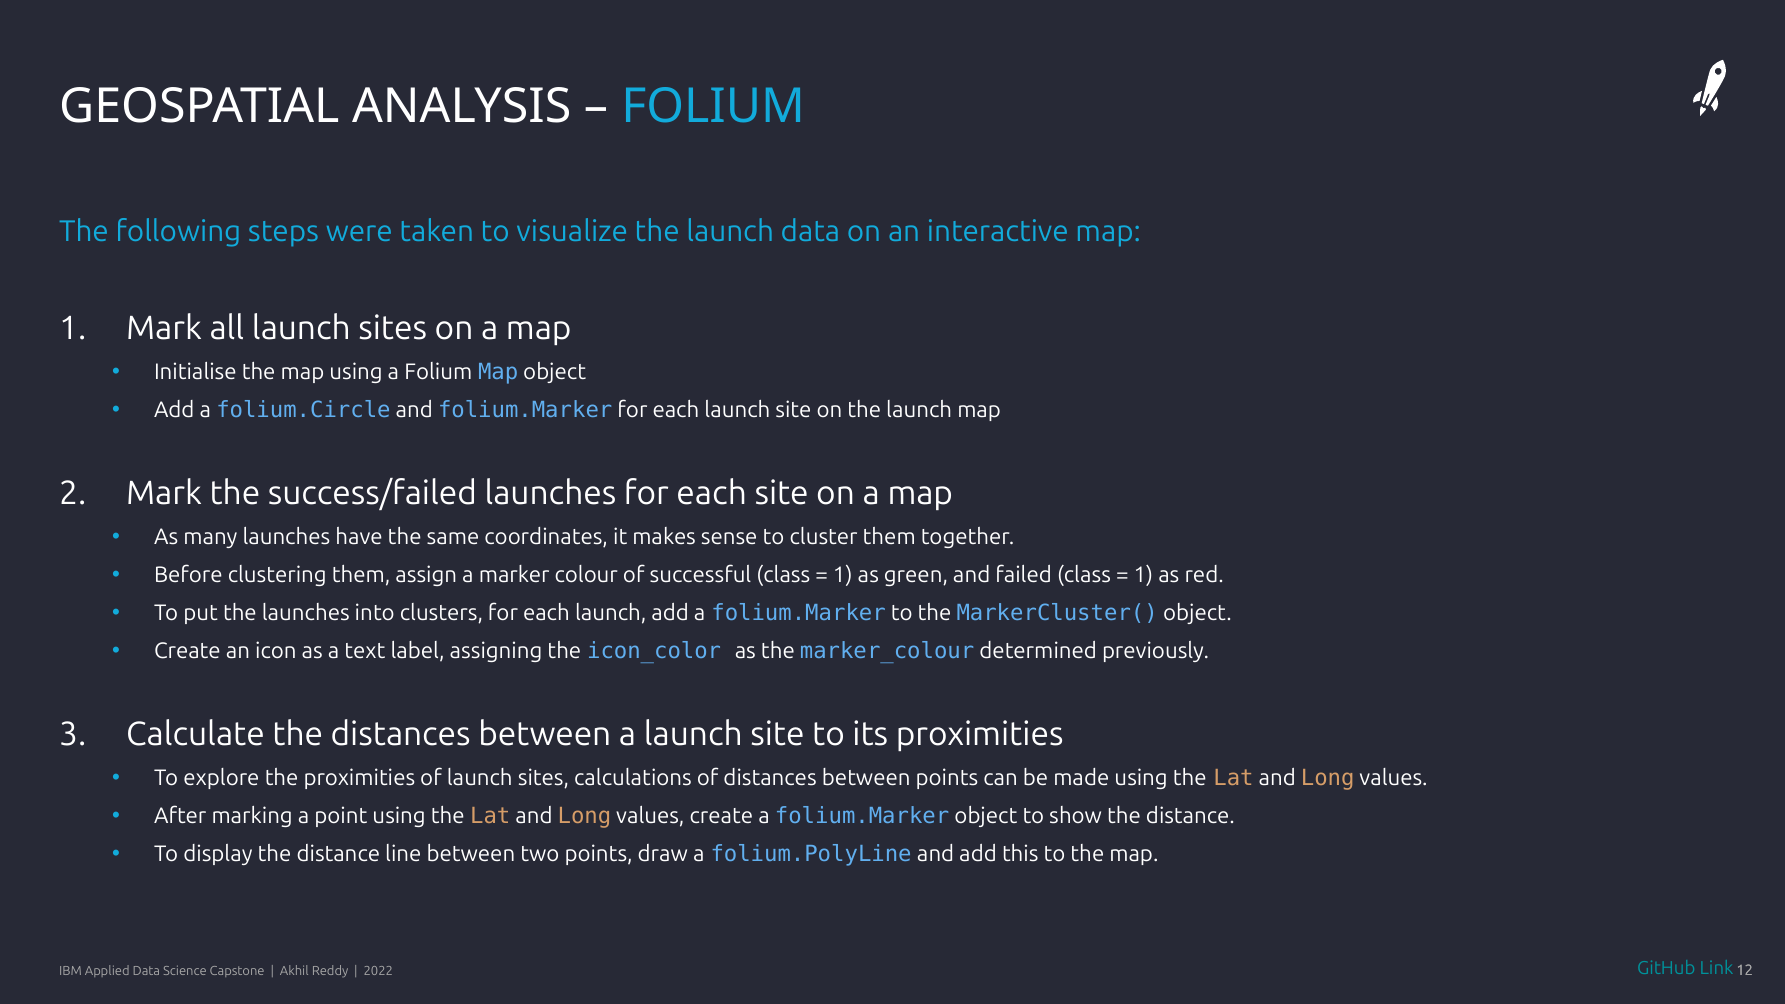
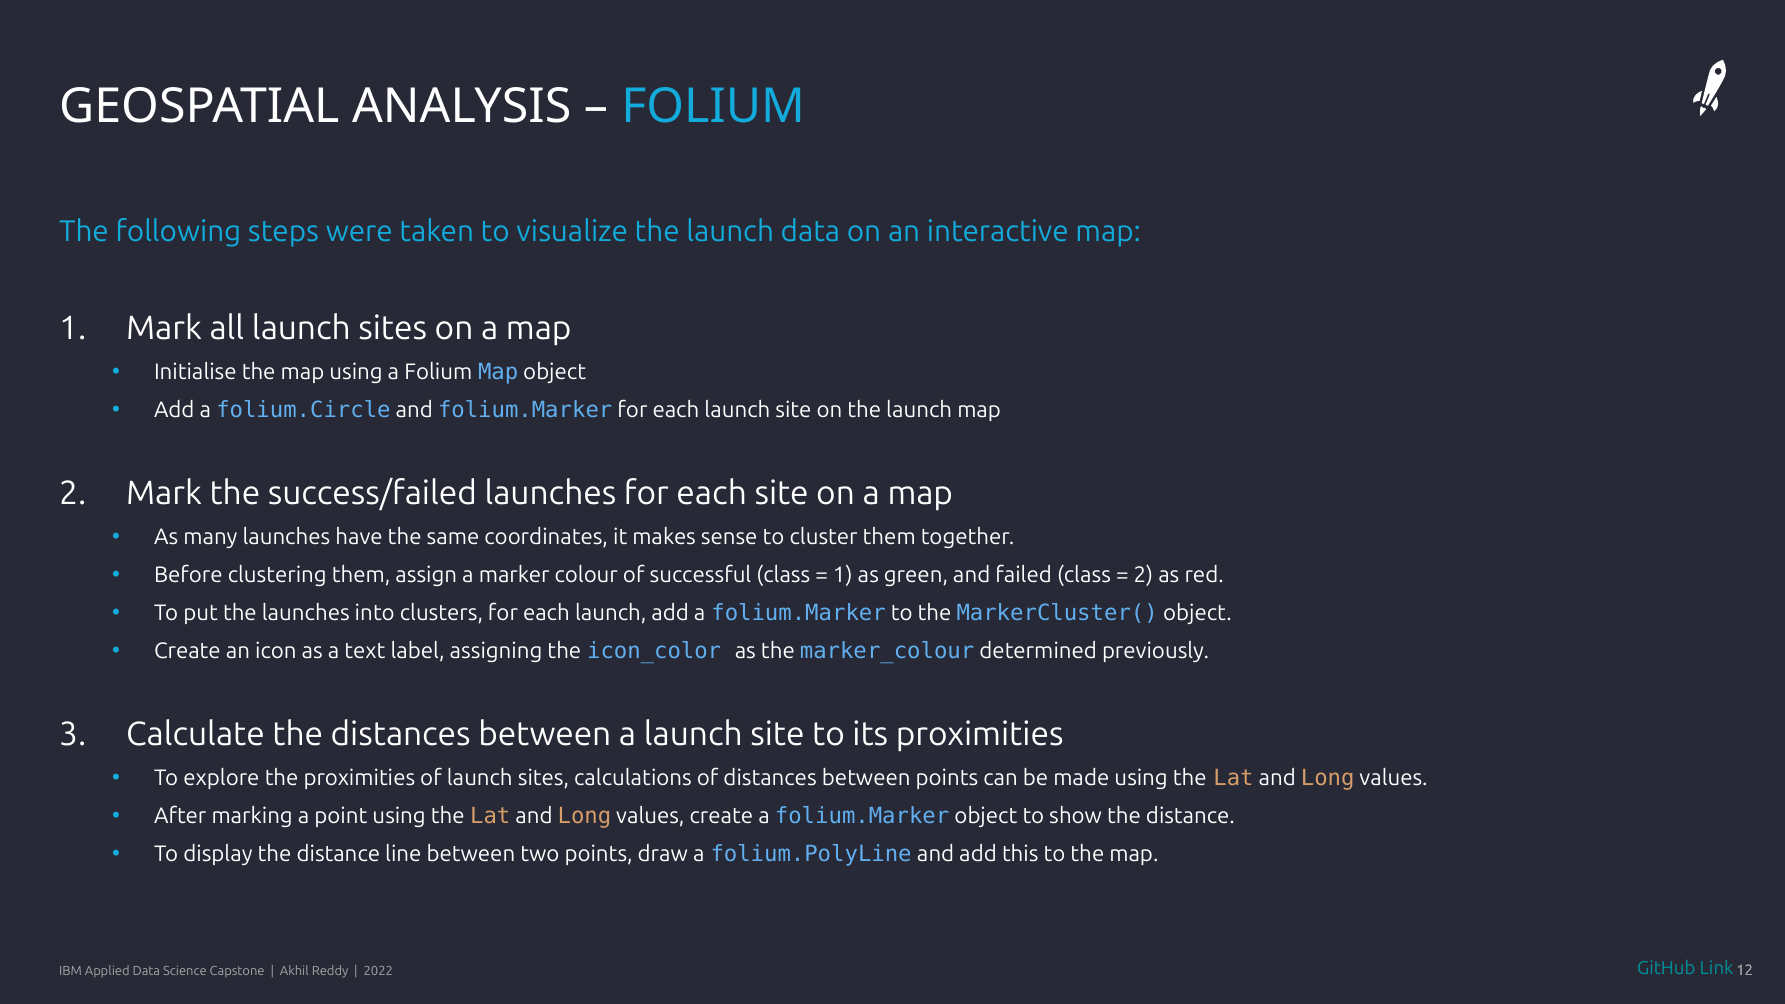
1 at (1143, 575): 1 -> 2
